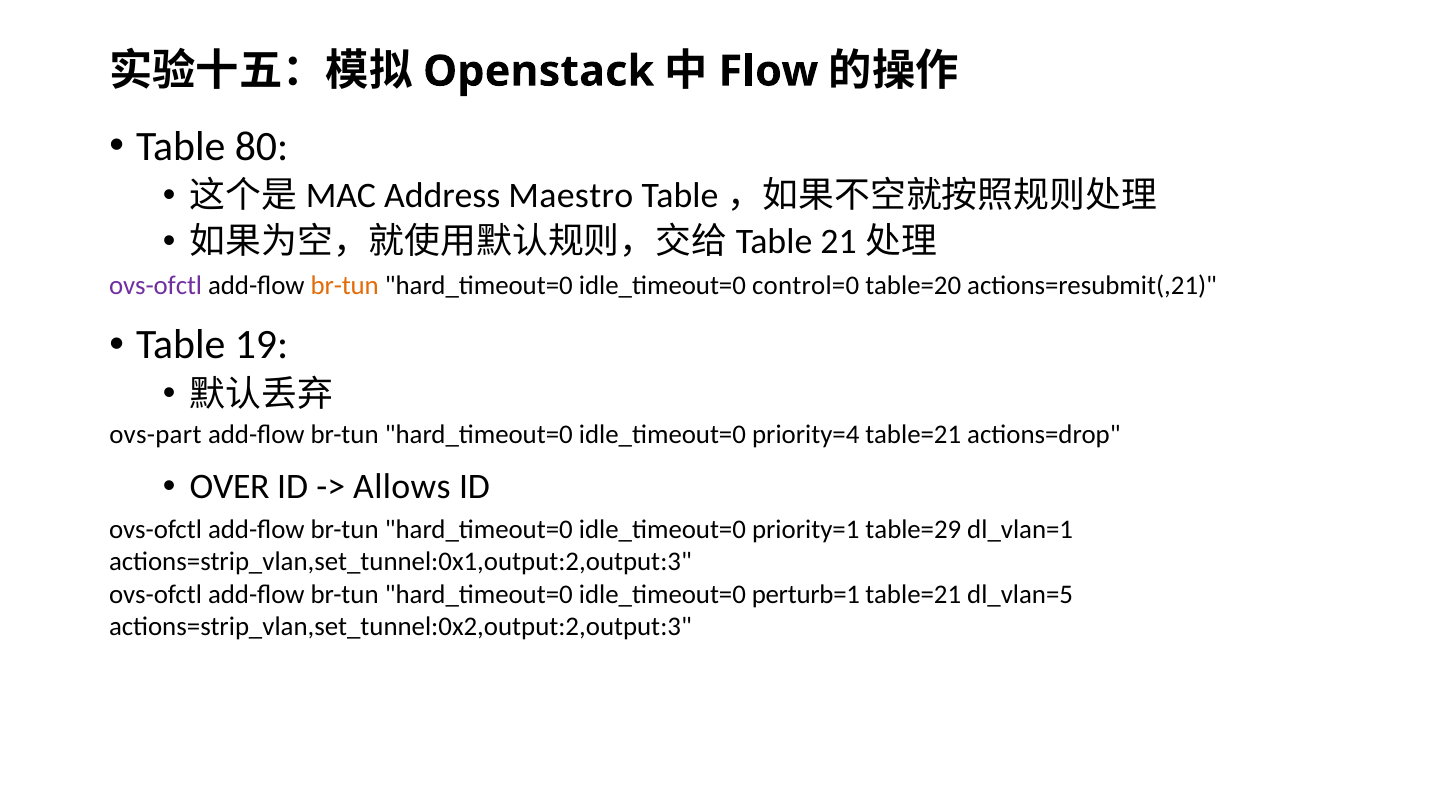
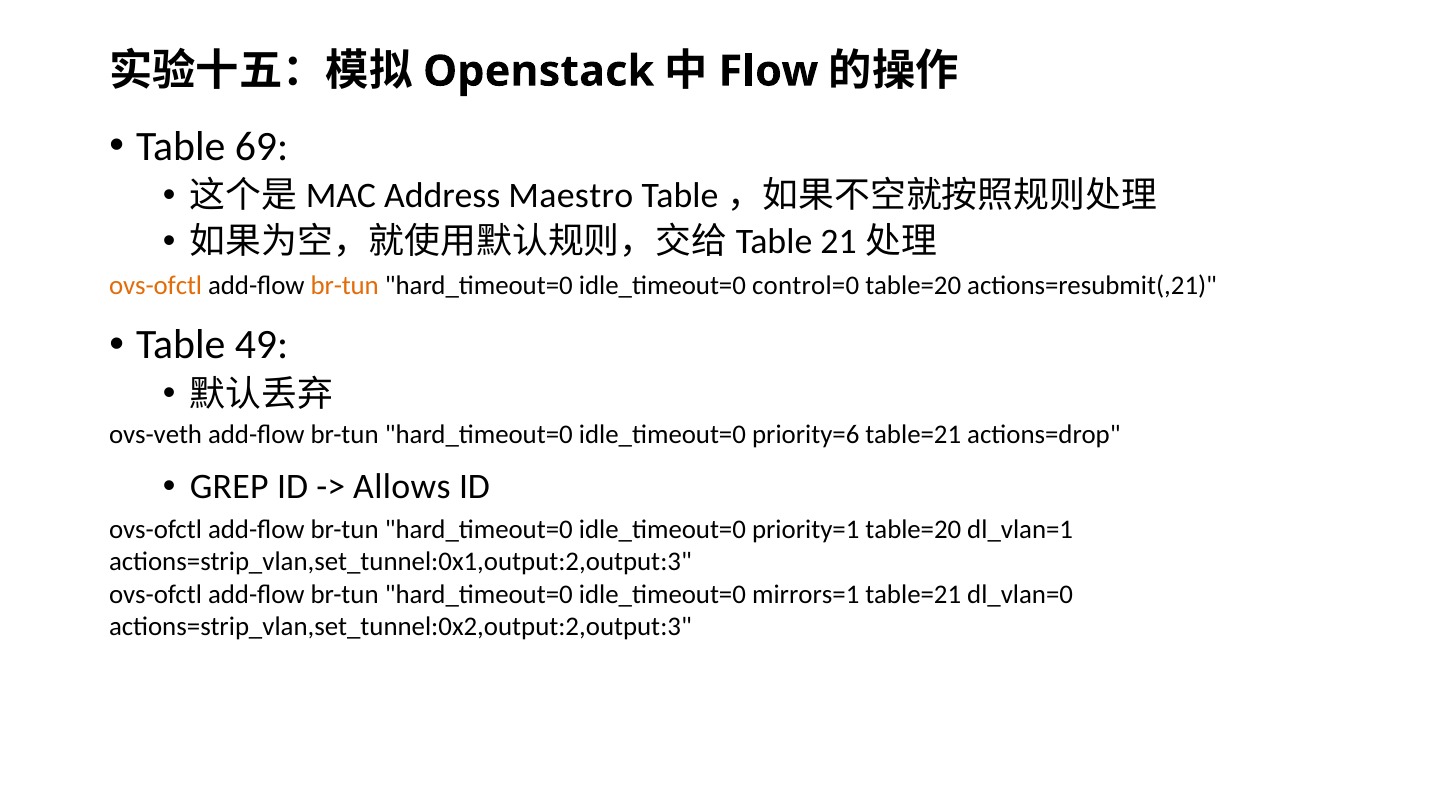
80: 80 -> 69
ovs-ofctl at (156, 286) colour: purple -> orange
19: 19 -> 49
ovs-part: ovs-part -> ovs-veth
priority=4: priority=4 -> priority=6
OVER: OVER -> GREP
priority=1 table=29: table=29 -> table=20
perturb=1: perturb=1 -> mirrors=1
dl_vlan=5: dl_vlan=5 -> dl_vlan=0
